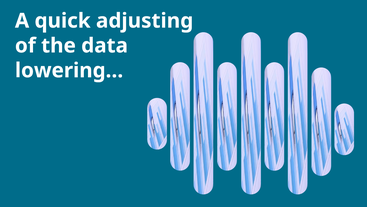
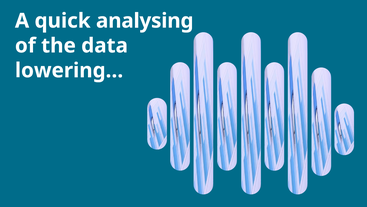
adjusting: adjusting -> analysing
